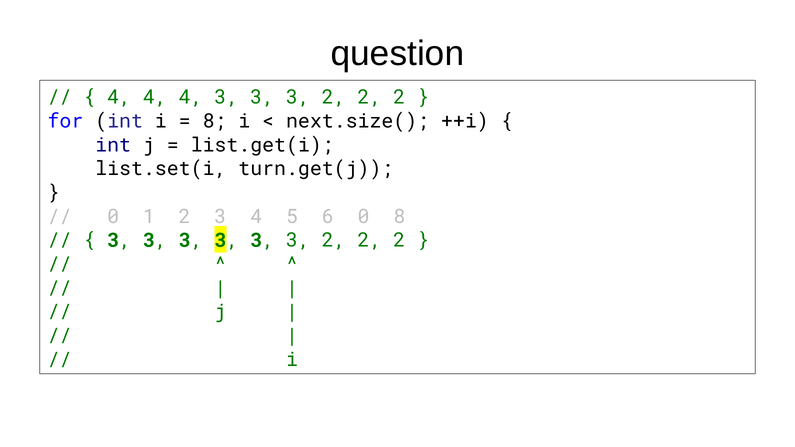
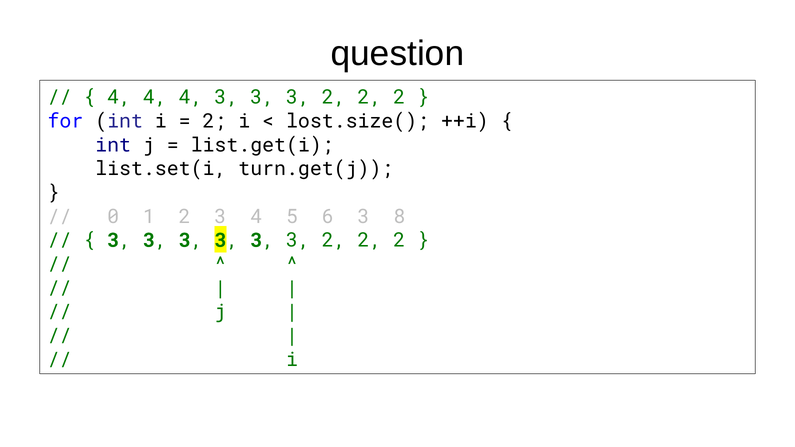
8 at (214, 121): 8 -> 2
next.size(: next.size( -> lost.size(
6 0: 0 -> 3
